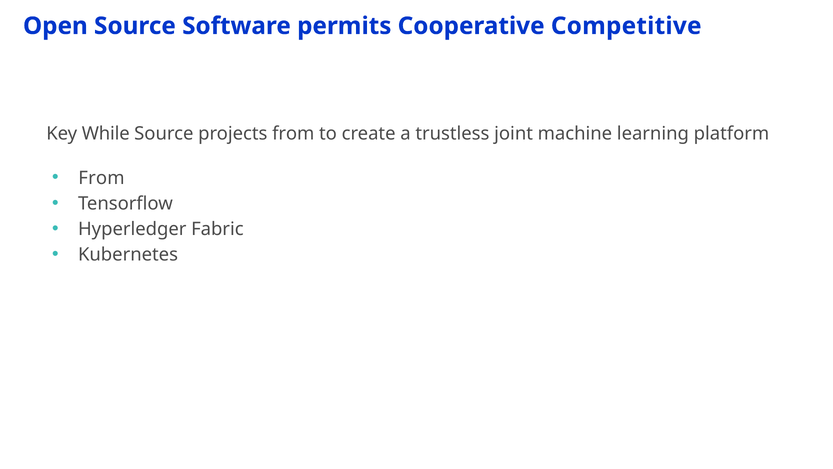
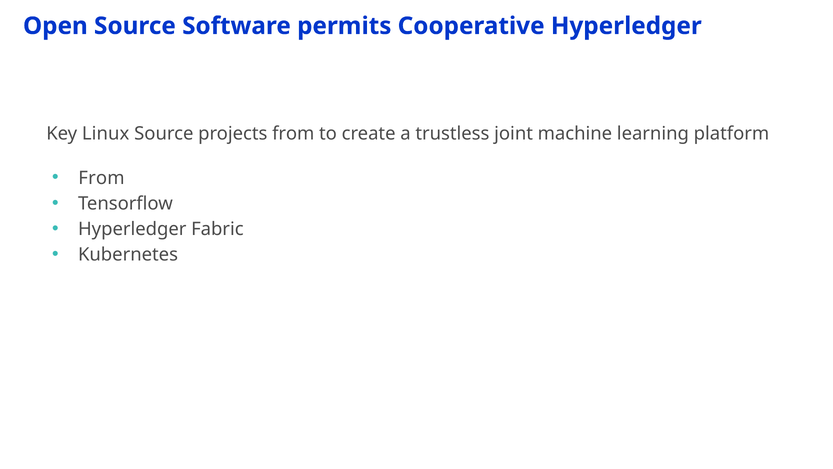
Cooperative Competitive: Competitive -> Hyperledger
While: While -> Linux
